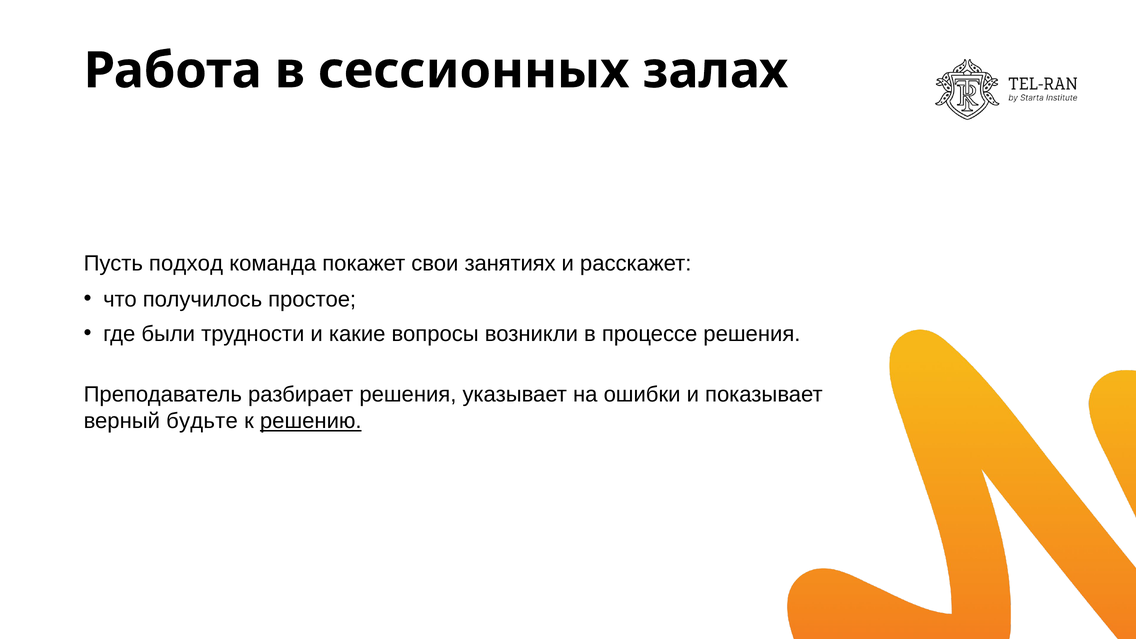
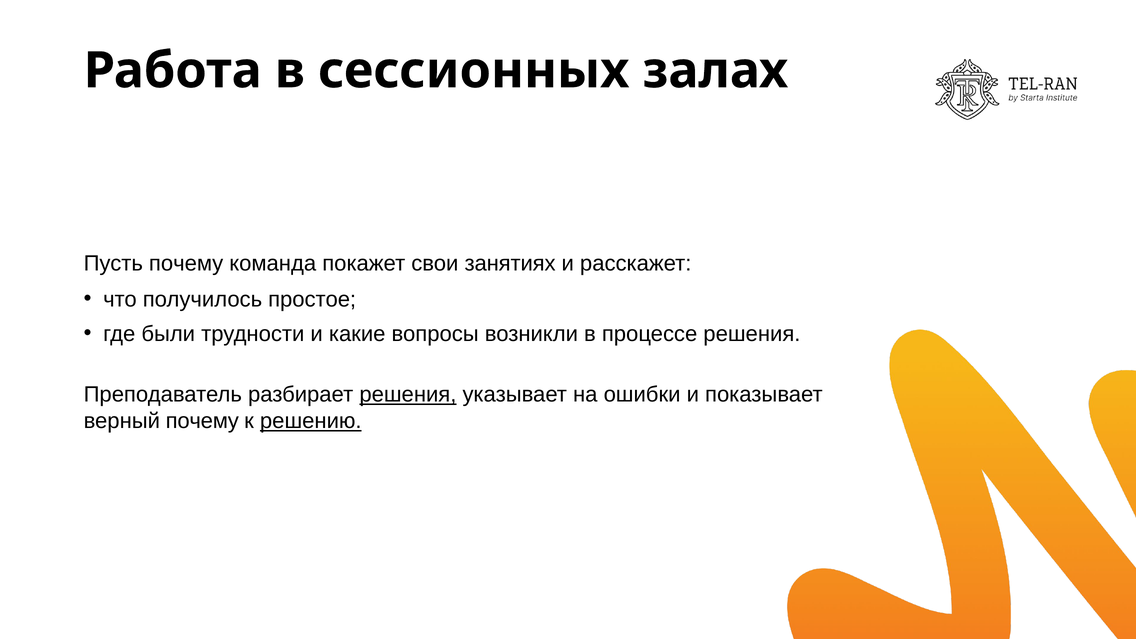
Пусть подход: подход -> почему
решения at (408, 395) underline: none -> present
верный будьте: будьте -> почему
